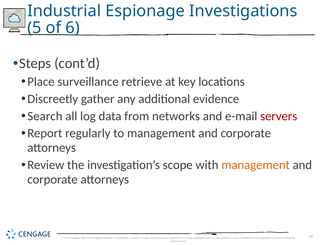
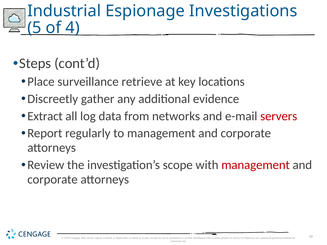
6: 6 -> 4
Search: Search -> Extract
management at (256, 165) colour: orange -> red
